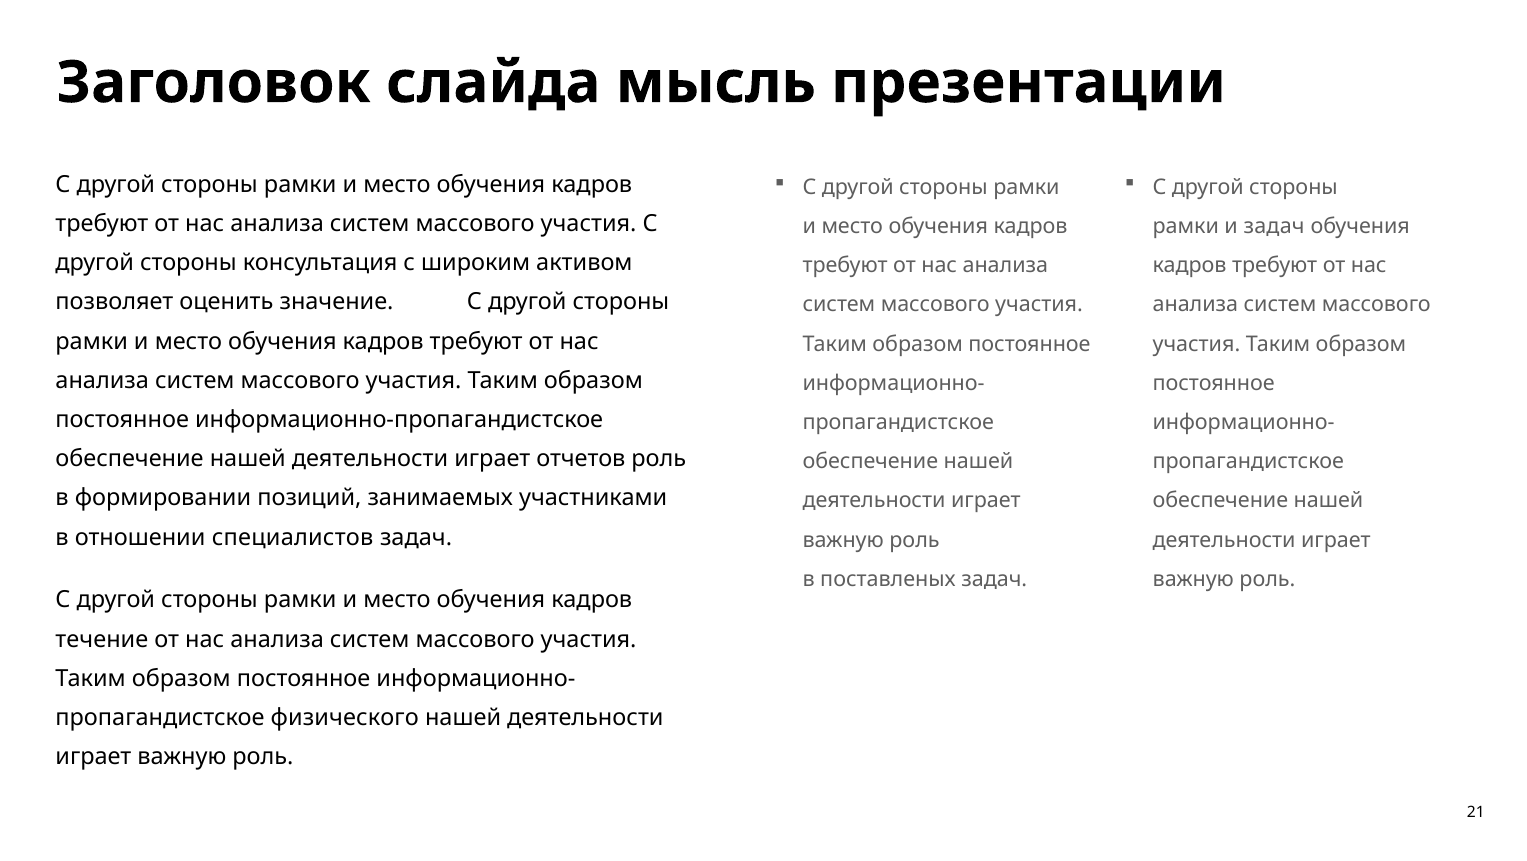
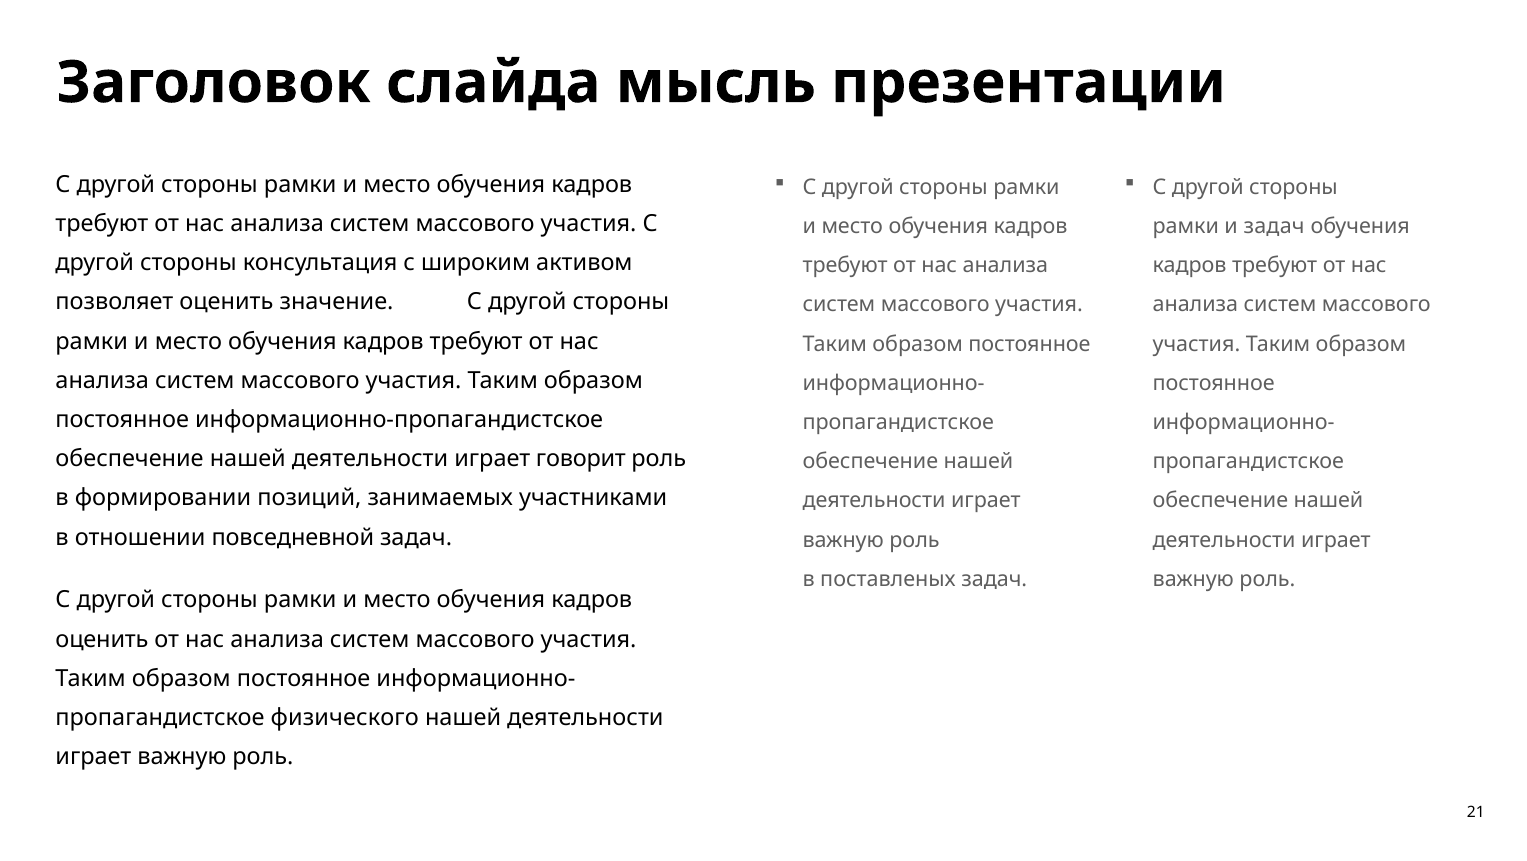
отчетов: отчетов -> говорит
специалистов: специалистов -> повседневной
течение at (102, 639): течение -> оценить
